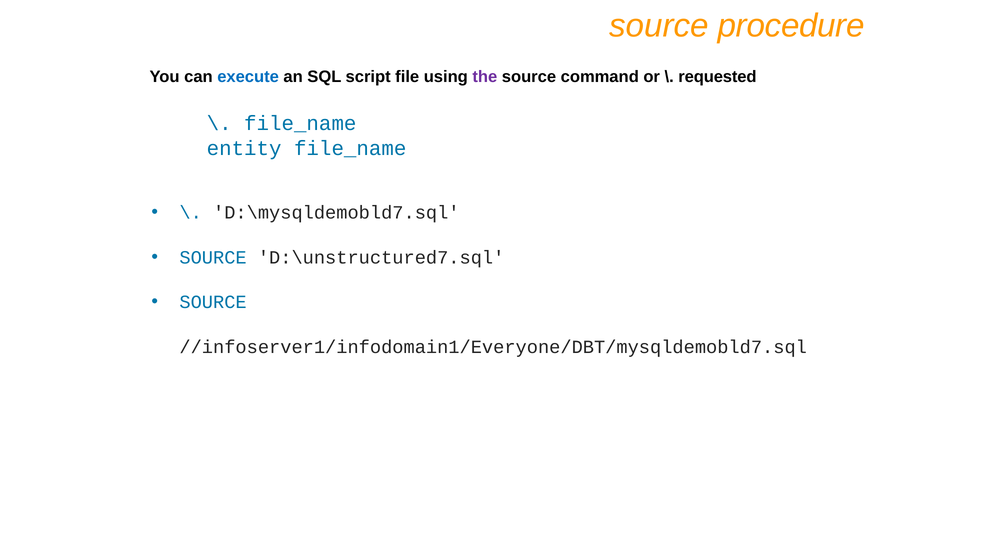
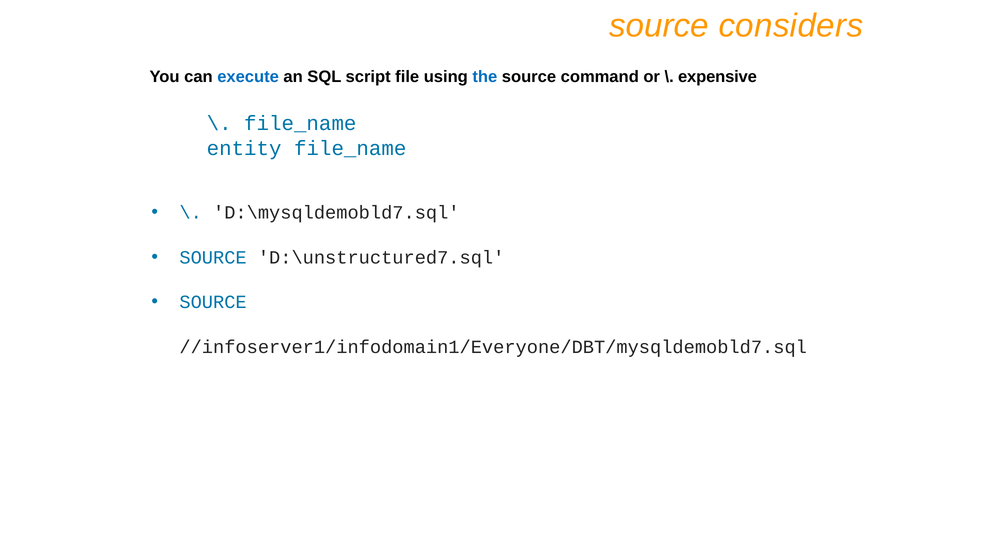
procedure: procedure -> considers
the colour: purple -> blue
requested: requested -> expensive
